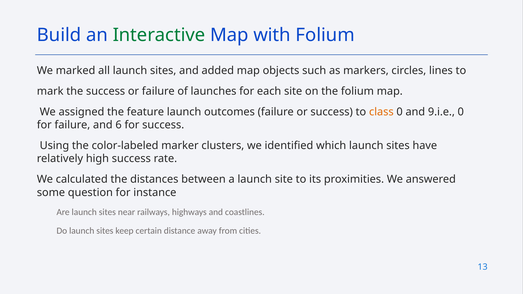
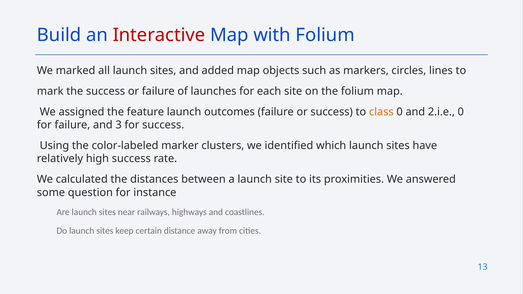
Interactive colour: green -> red
9.i.e: 9.i.e -> 2.i.e
6: 6 -> 3
